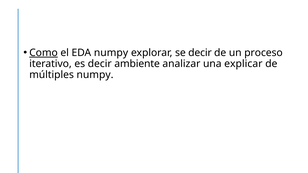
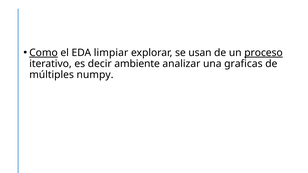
EDA numpy: numpy -> limpiar
se decir: decir -> usan
proceso underline: none -> present
explicar: explicar -> graficas
